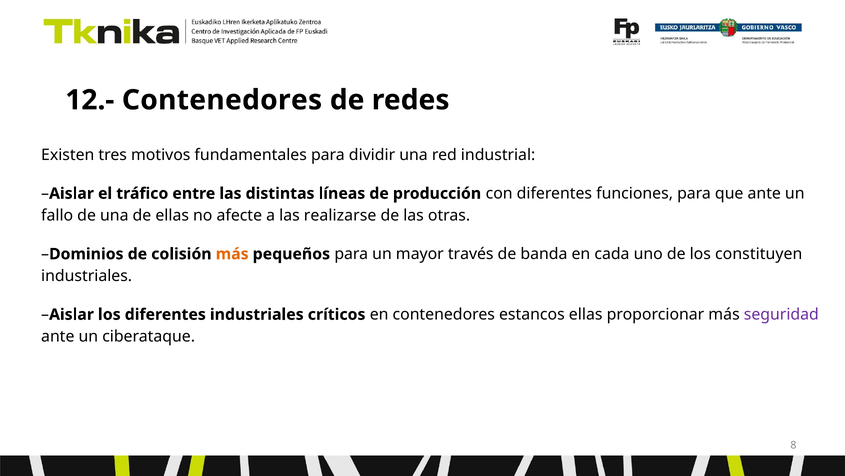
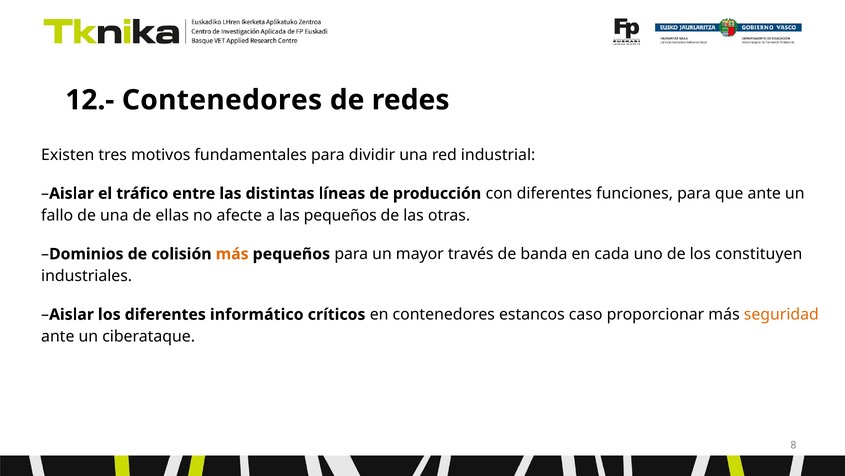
las realizarse: realizarse -> pequeños
industriales at (257, 314): industriales -> informático
estancos ellas: ellas -> caso
seguridad colour: purple -> orange
